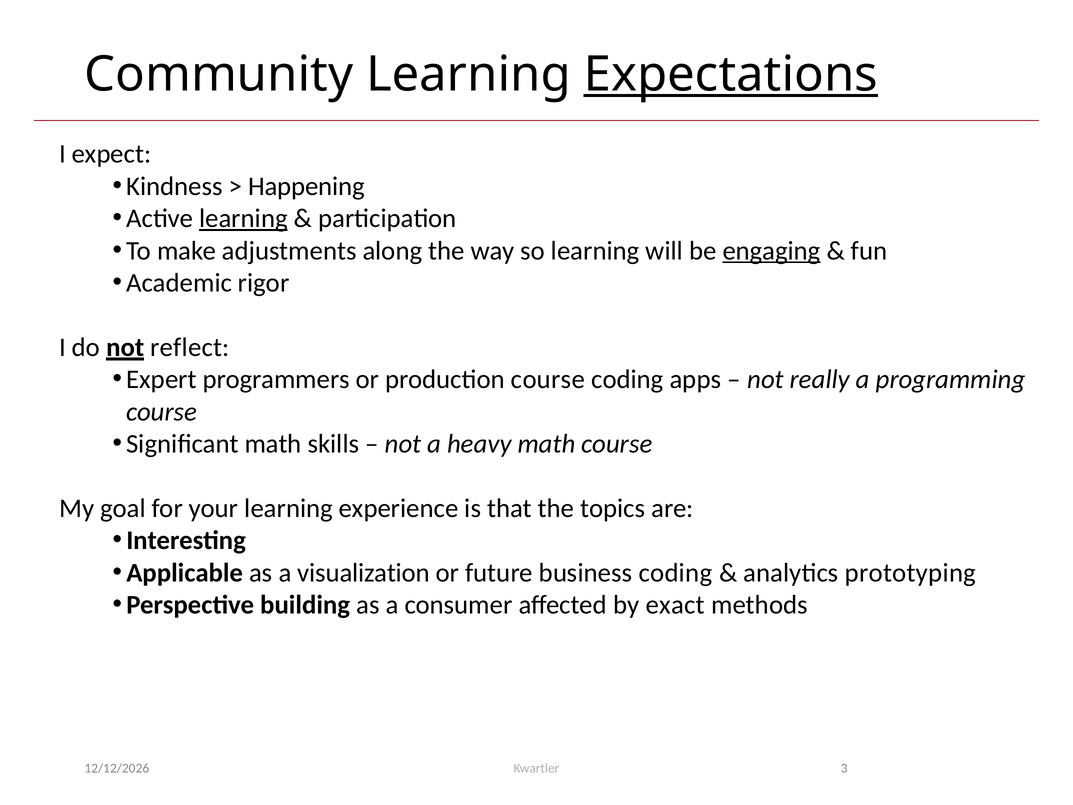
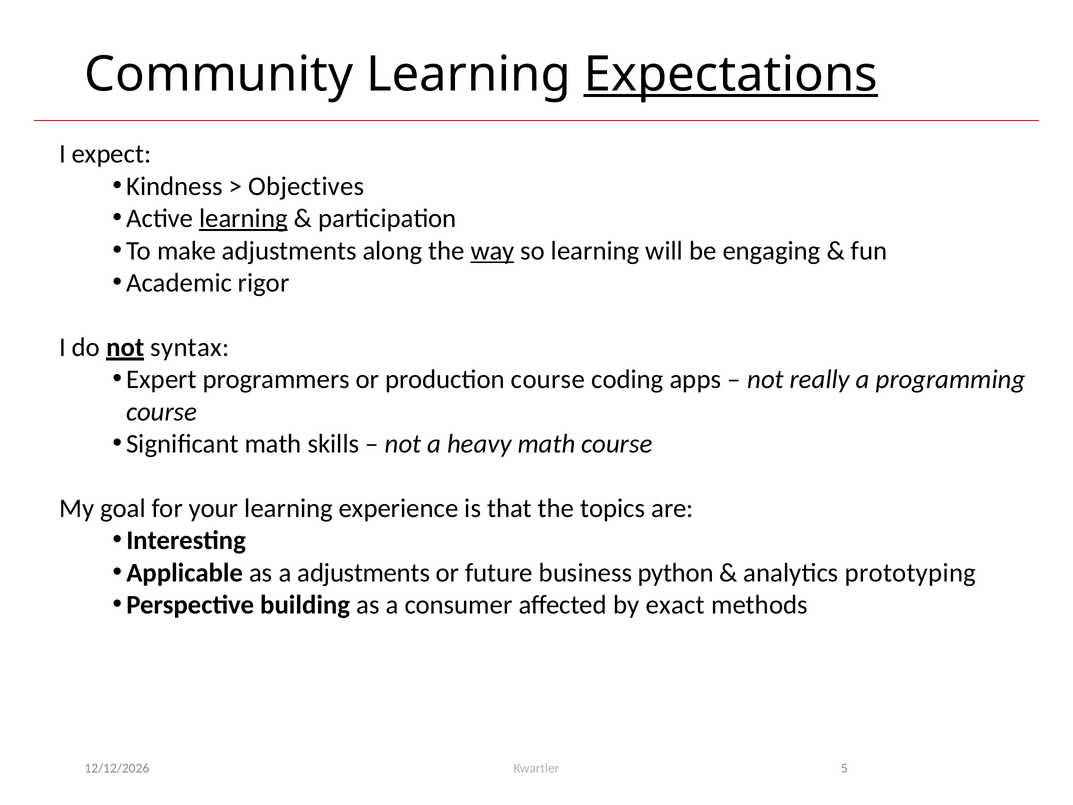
Happening: Happening -> Objectives
way underline: none -> present
engaging underline: present -> none
reflect: reflect -> syntax
a visualization: visualization -> adjustments
business coding: coding -> python
3: 3 -> 5
